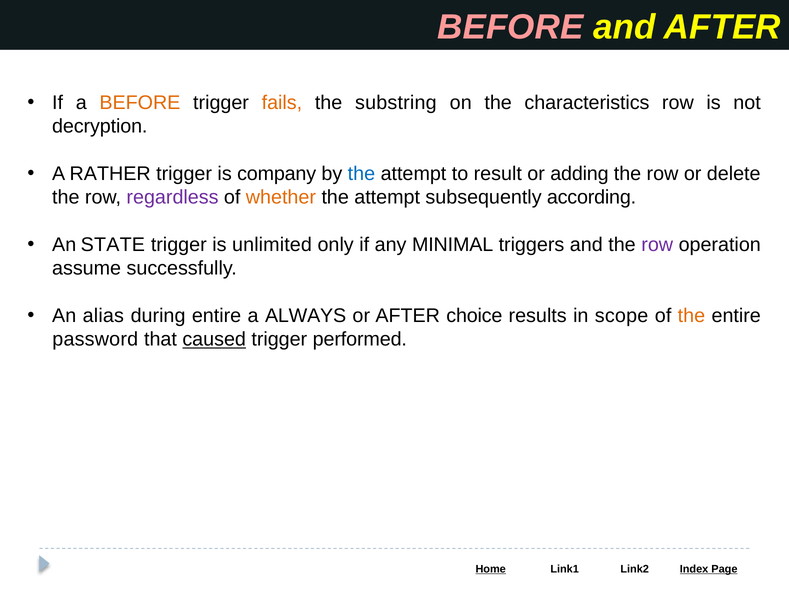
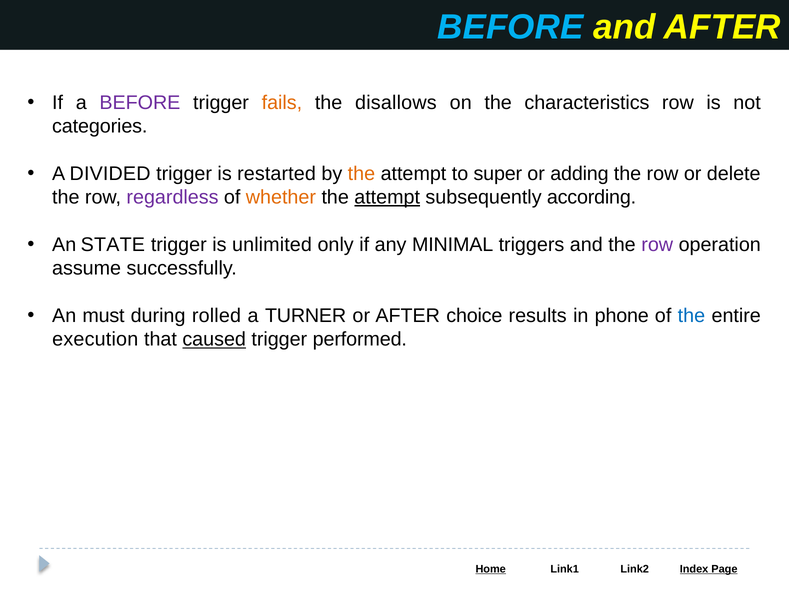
BEFORE at (510, 27) colour: pink -> light blue
BEFORE at (140, 103) colour: orange -> purple
substring: substring -> disallows
decryption: decryption -> categories
RATHER: RATHER -> DIVIDED
company: company -> restarted
the at (361, 174) colour: blue -> orange
result: result -> super
attempt at (387, 197) underline: none -> present
alias: alias -> must
during entire: entire -> rolled
ALWAYS: ALWAYS -> TURNER
scope: scope -> phone
the at (691, 316) colour: orange -> blue
password: password -> execution
